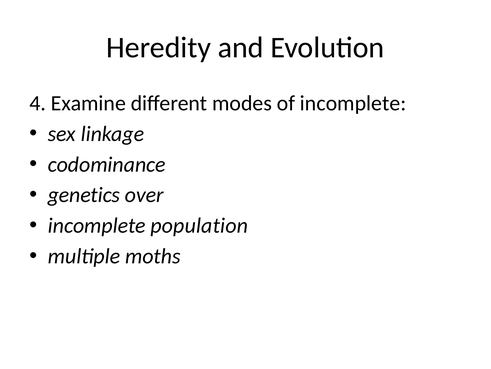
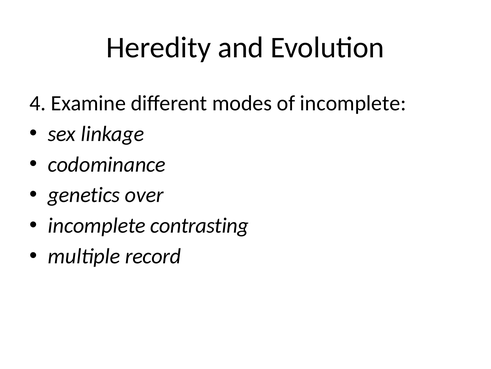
population: population -> contrasting
moths: moths -> record
